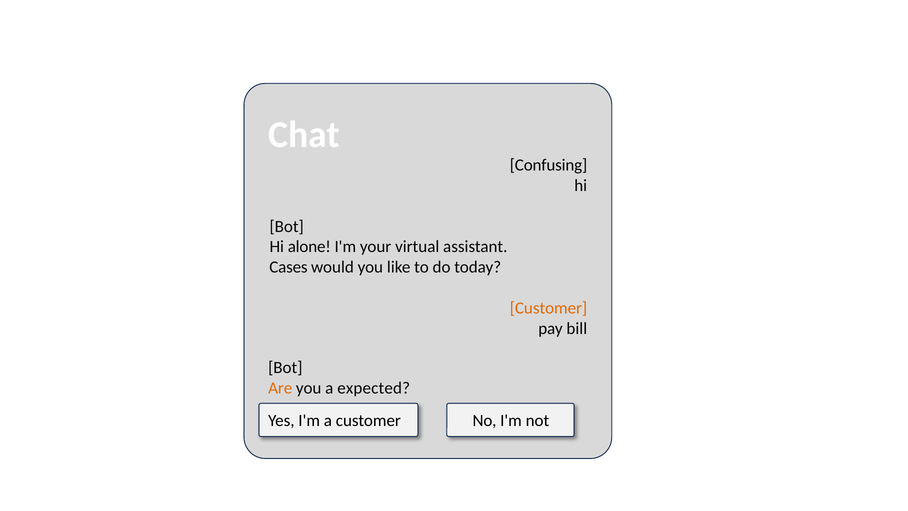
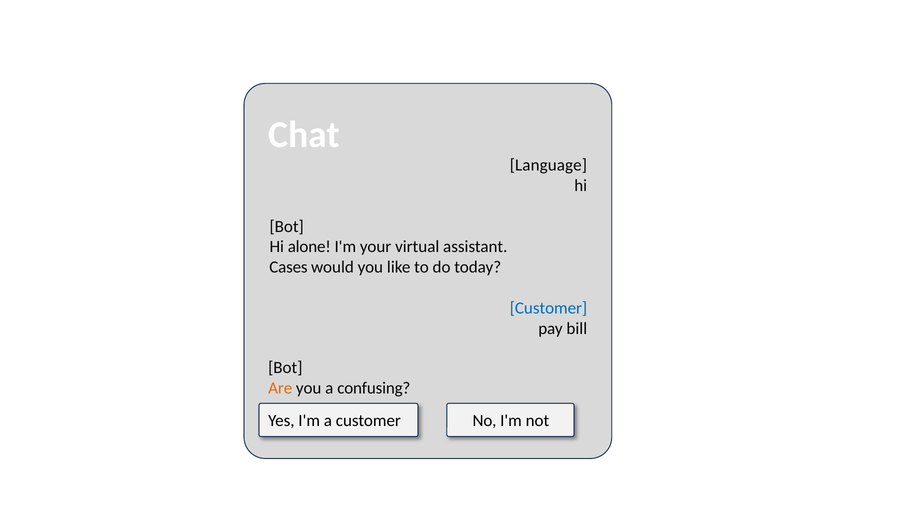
Confusing: Confusing -> Language
Customer at (548, 308) colour: orange -> blue
expected: expected -> confusing
